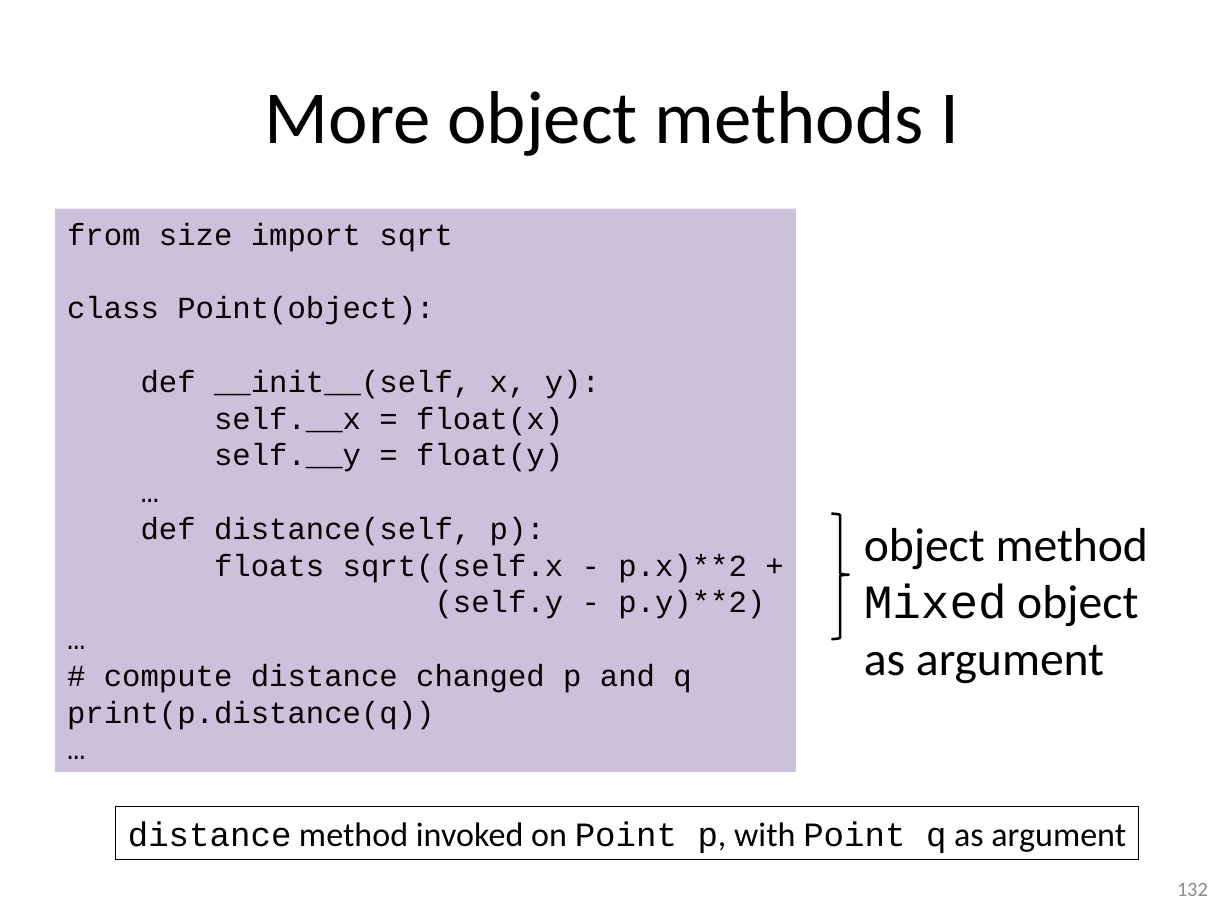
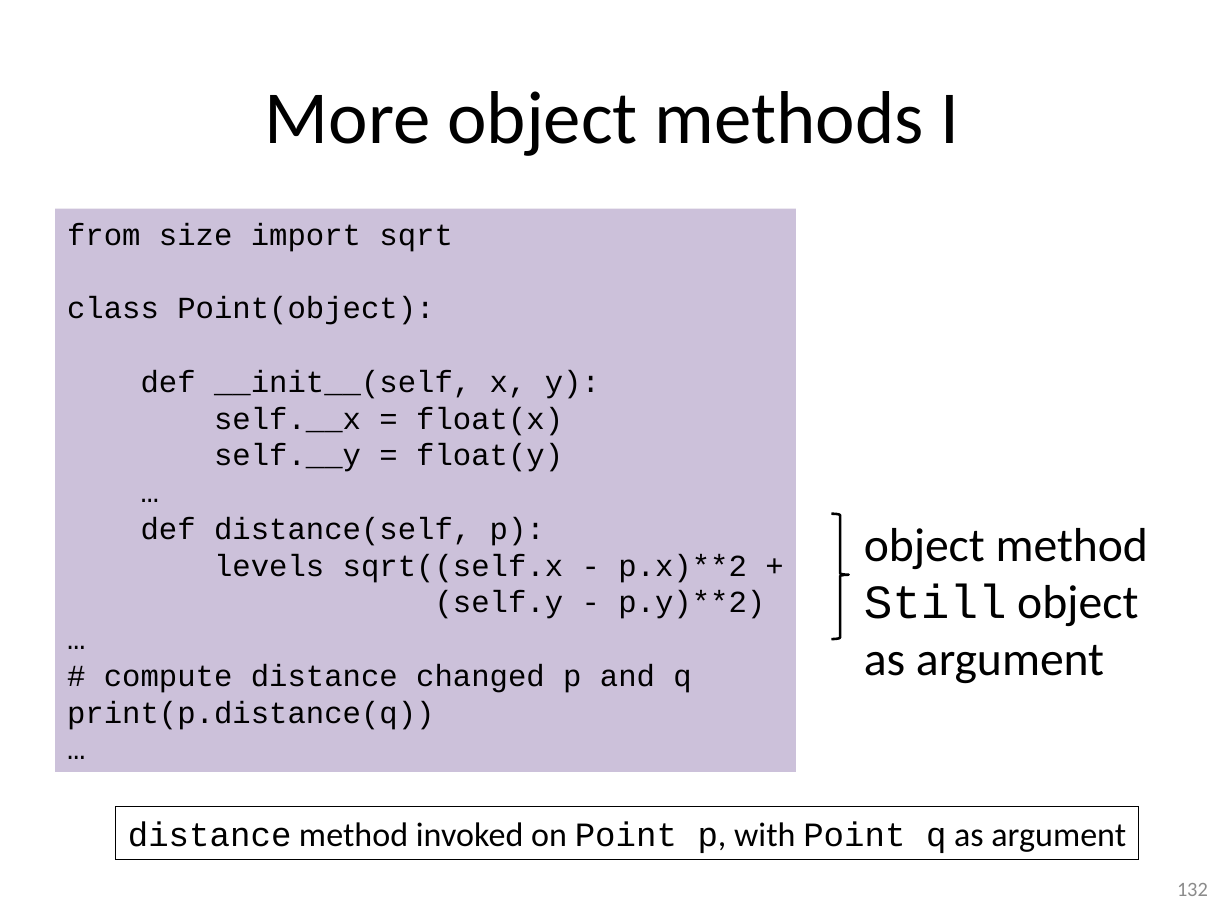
floats: floats -> levels
Mixed: Mixed -> Still
